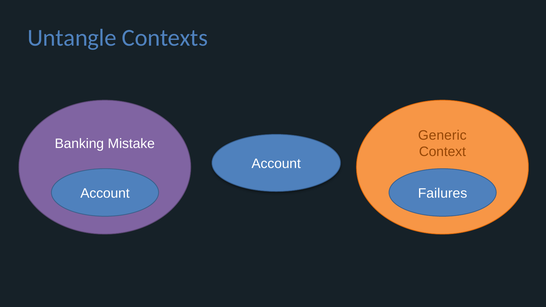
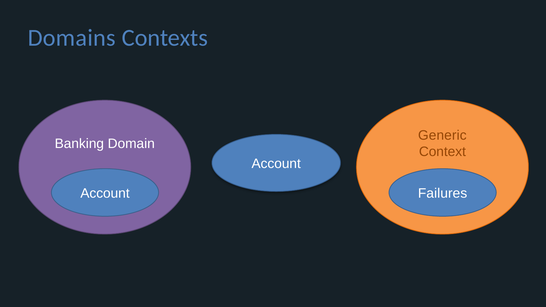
Untangle: Untangle -> Domains
Mistake: Mistake -> Domain
